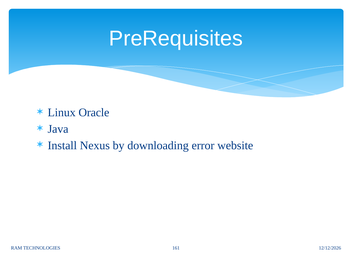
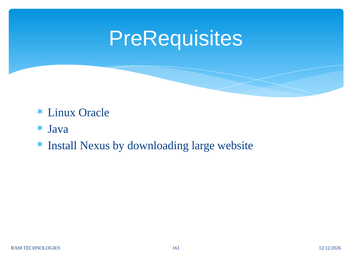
error: error -> large
